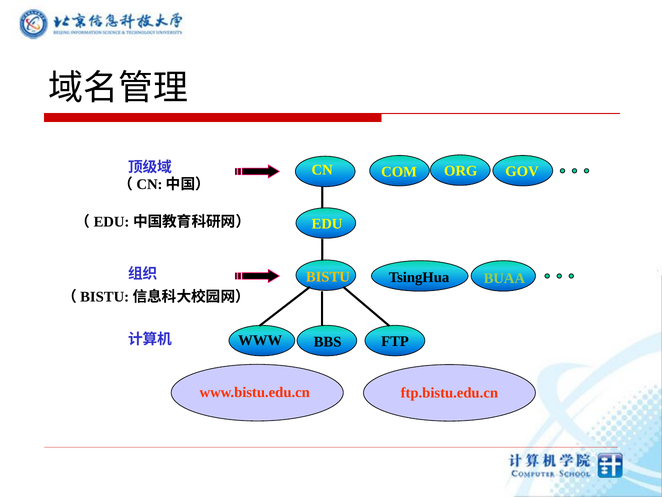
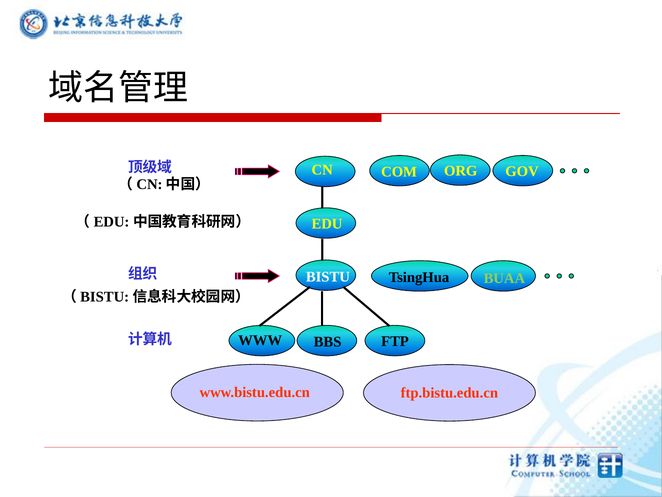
BISTU colour: yellow -> white
